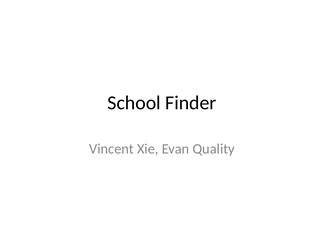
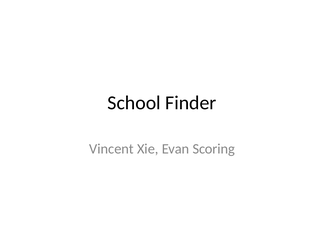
Quality: Quality -> Scoring
